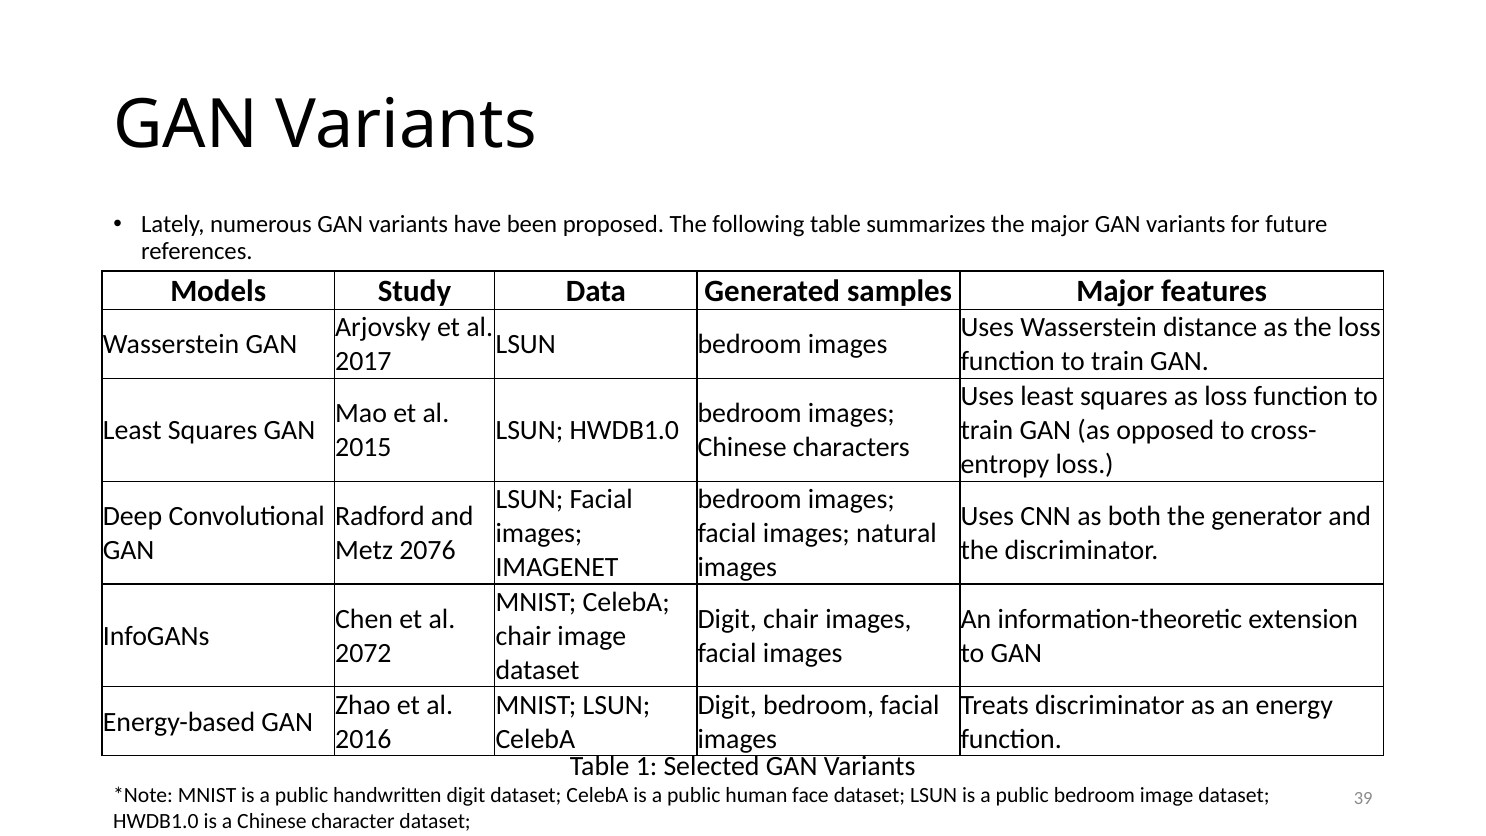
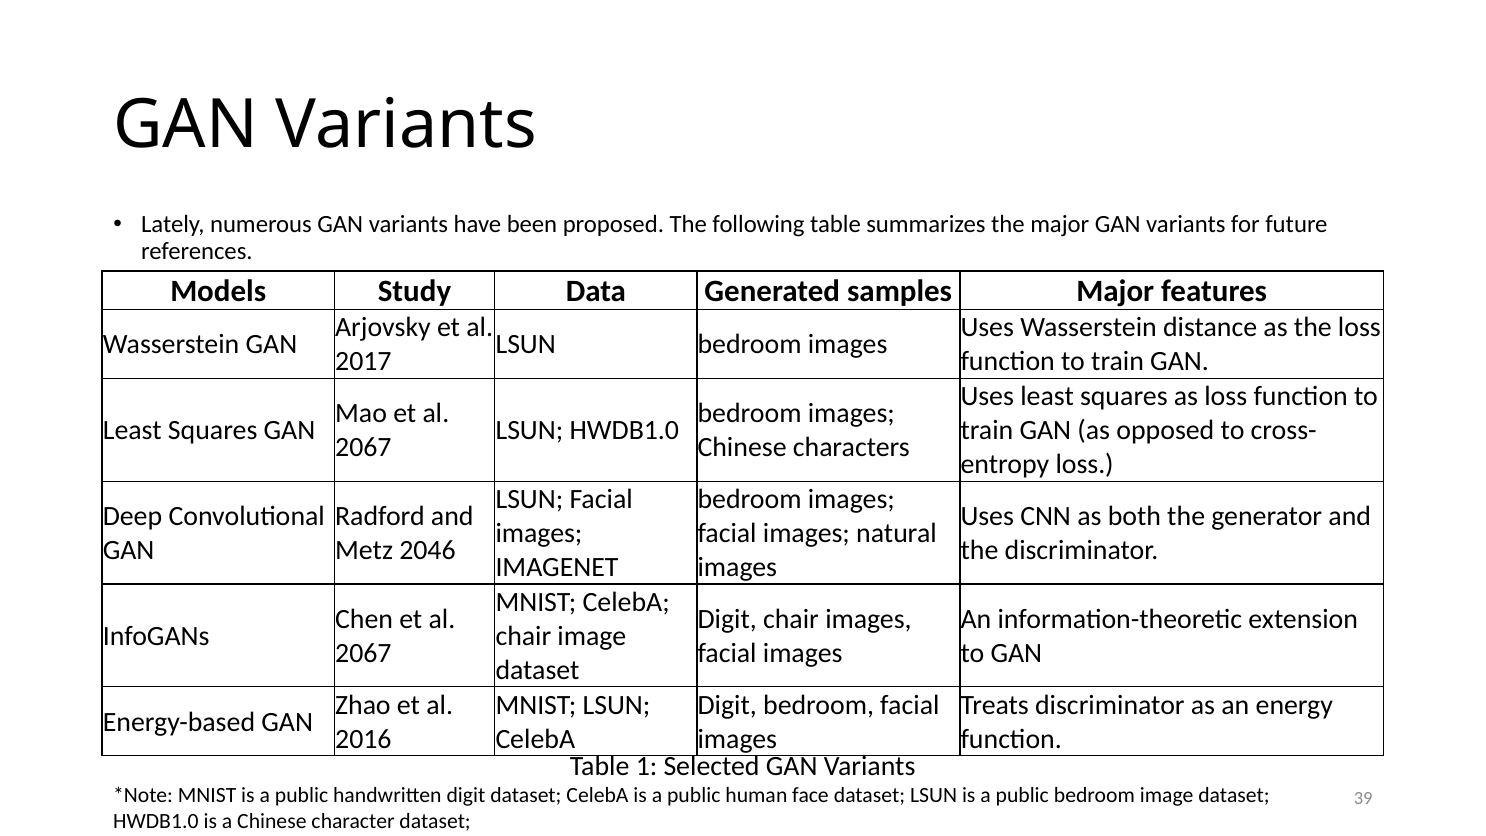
2015 at (363, 447): 2015 -> 2067
2076: 2076 -> 2046
2072 at (363, 653): 2072 -> 2067
